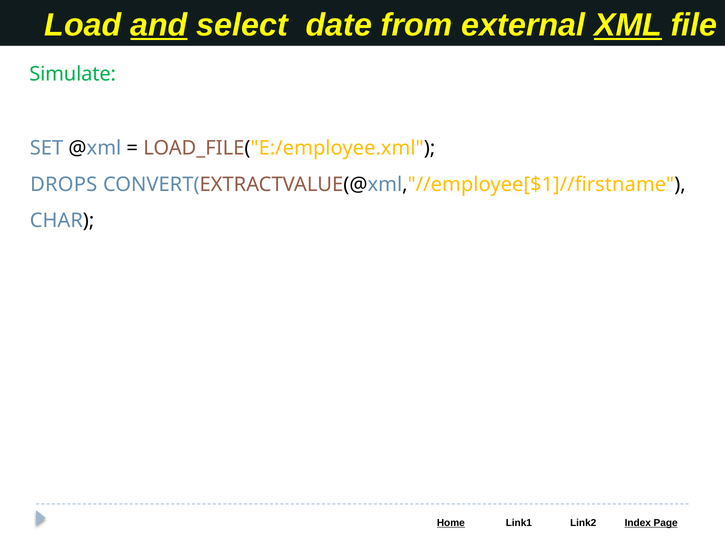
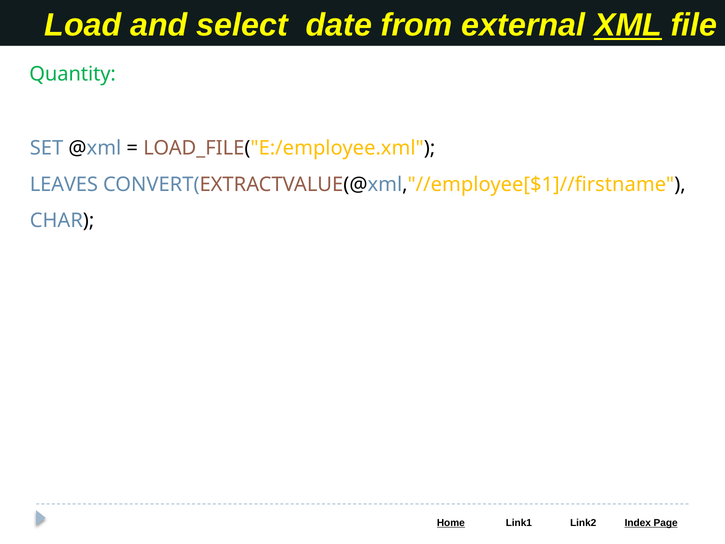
and underline: present -> none
Simulate: Simulate -> Quantity
DROPS: DROPS -> LEAVES
